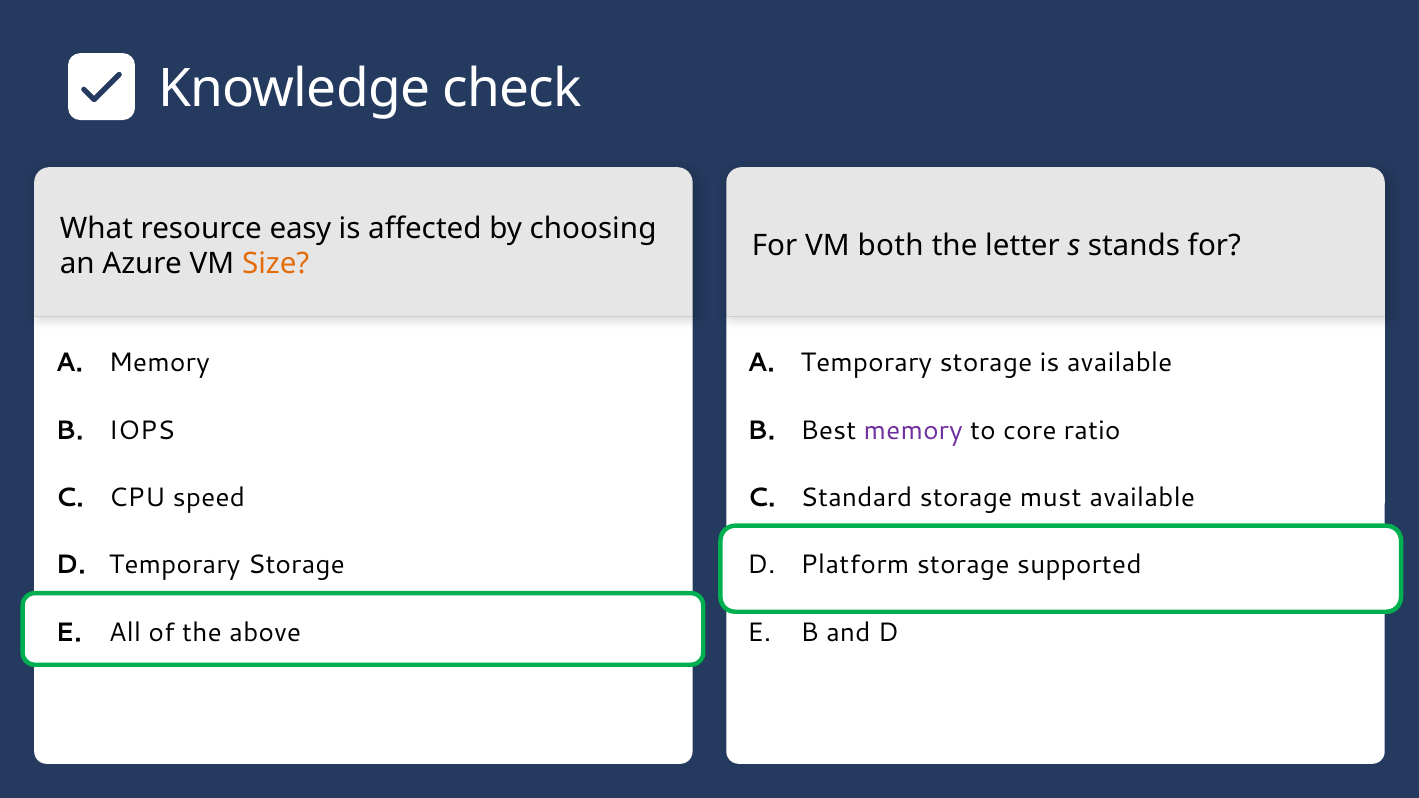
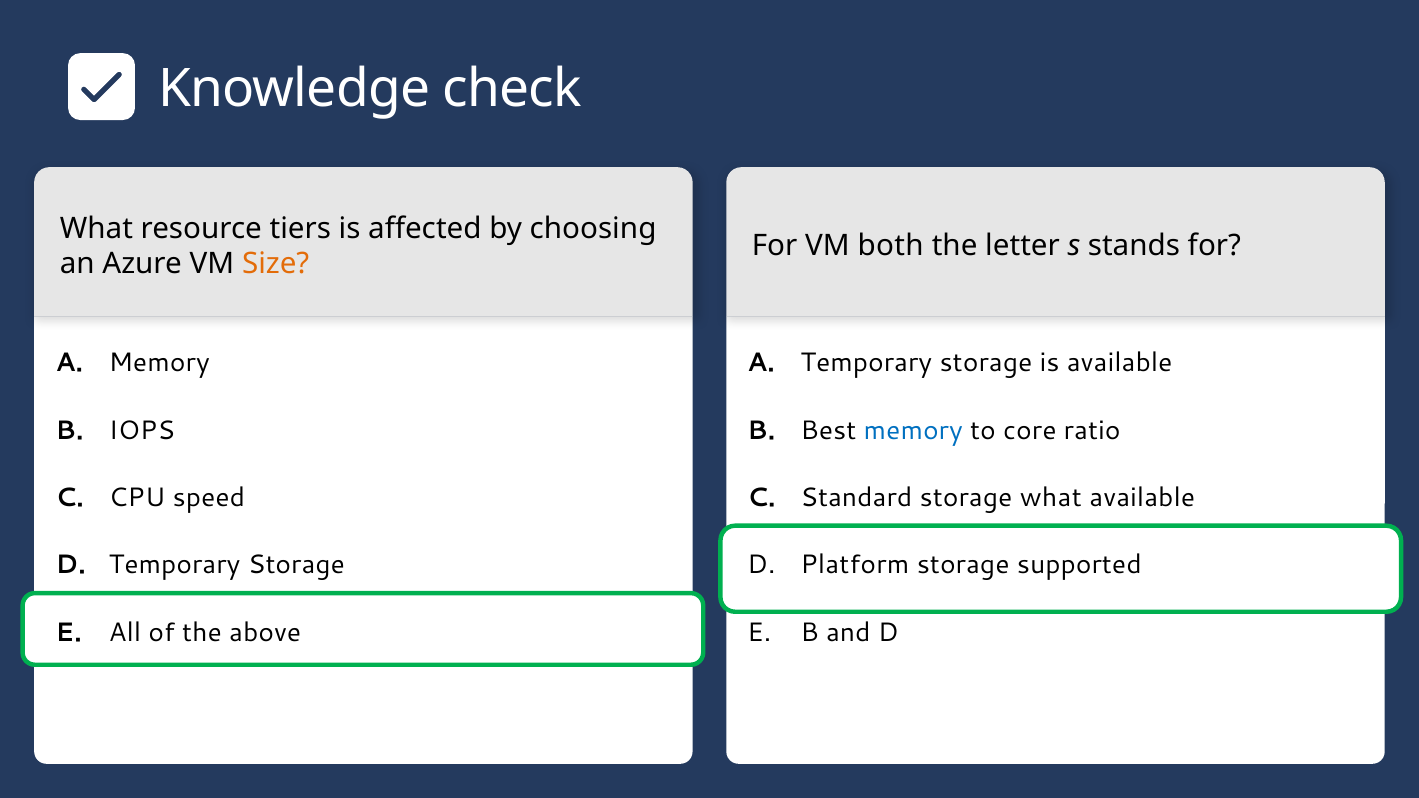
easy: easy -> tiers
memory at (913, 430) colour: purple -> blue
storage must: must -> what
